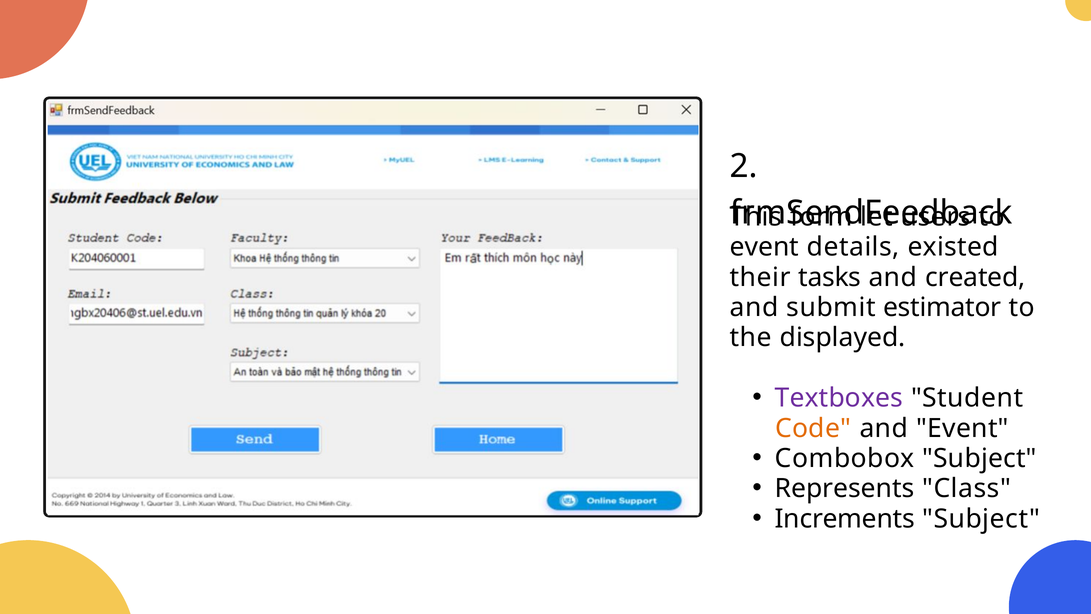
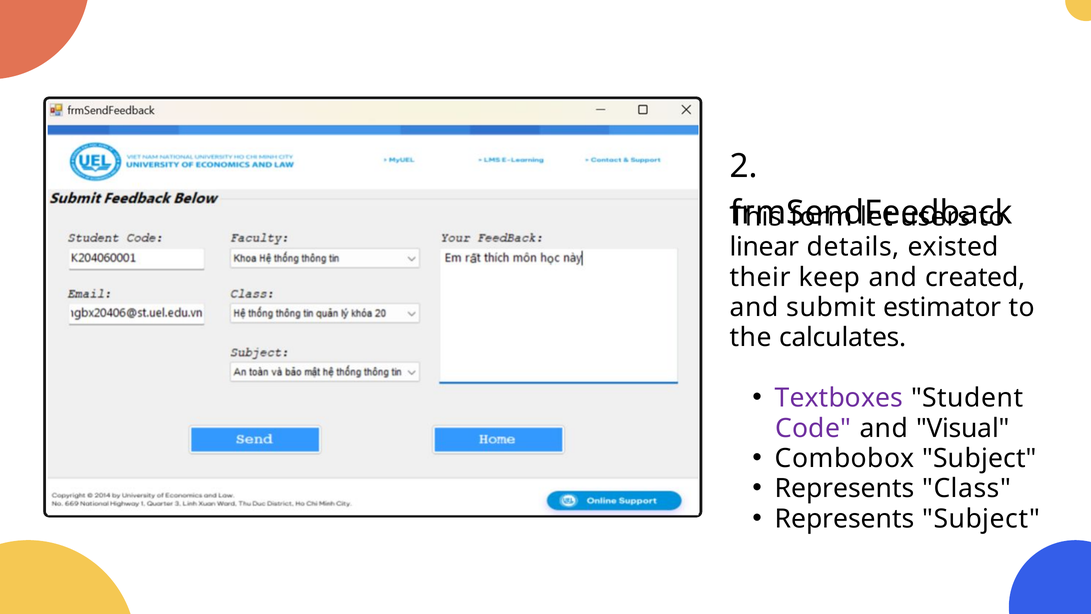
event at (764, 247): event -> linear
tasks: tasks -> keep
displayed: displayed -> calculates
Code colour: orange -> purple
and Event: Event -> Visual
Increments at (845, 519): Increments -> Represents
